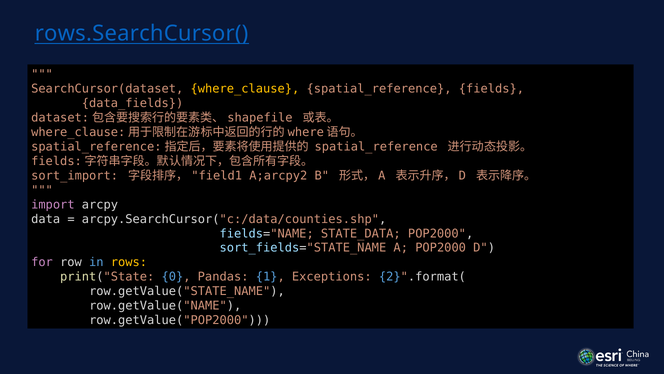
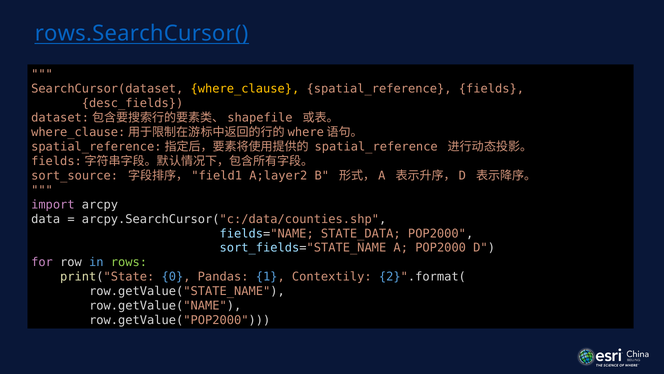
data_fields: data_fields -> desc_fields
sort_import: sort_import -> sort_source
A;arcpy2: A;arcpy2 -> A;layer2
rows colour: yellow -> light green
Exceptions: Exceptions -> Contextily
